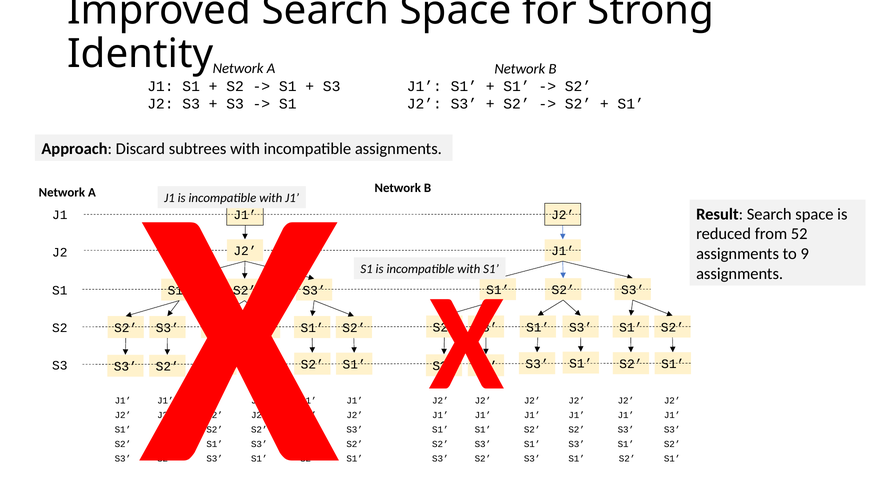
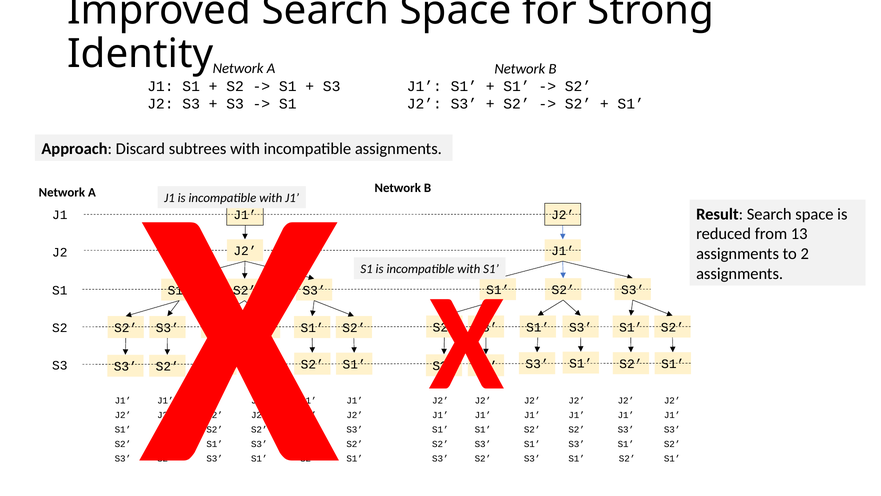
52: 52 -> 13
9: 9 -> 2
